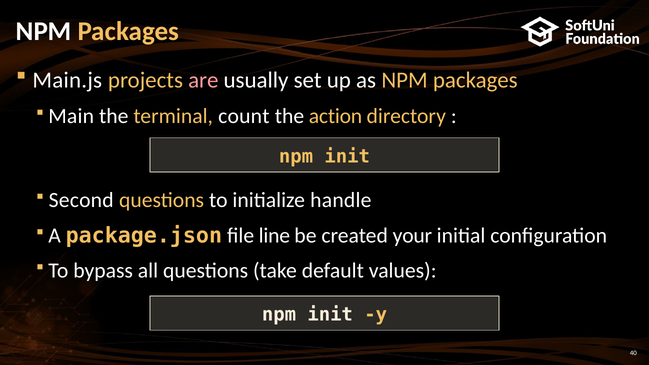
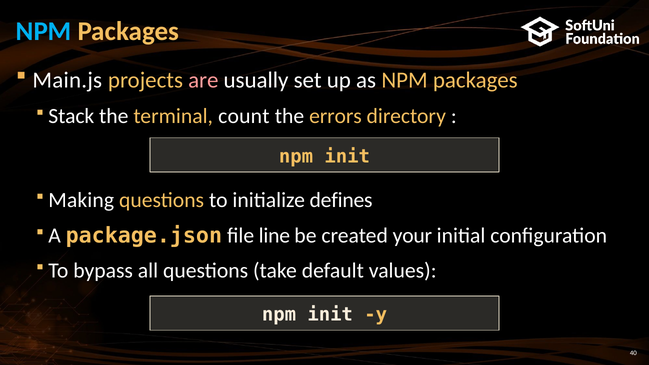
NPM at (44, 32) colour: white -> light blue
Main: Main -> Stack
action: action -> errors
Second: Second -> Making
handle: handle -> defines
